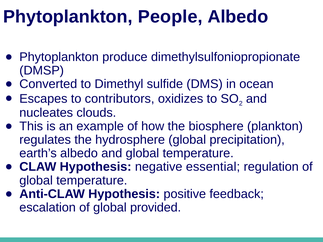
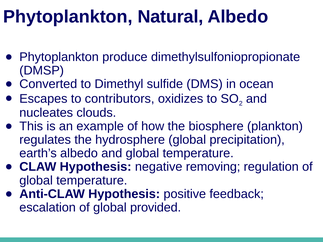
People: People -> Natural
essential: essential -> removing
